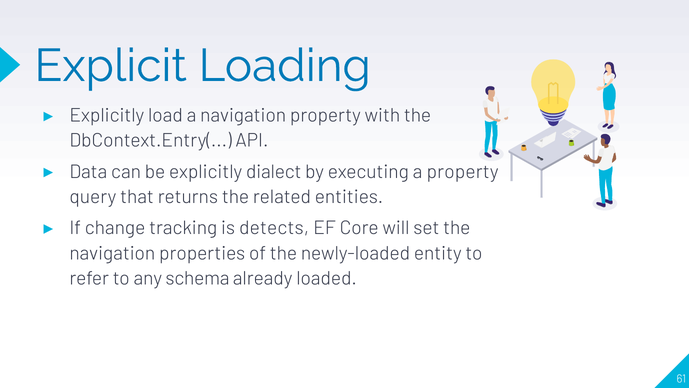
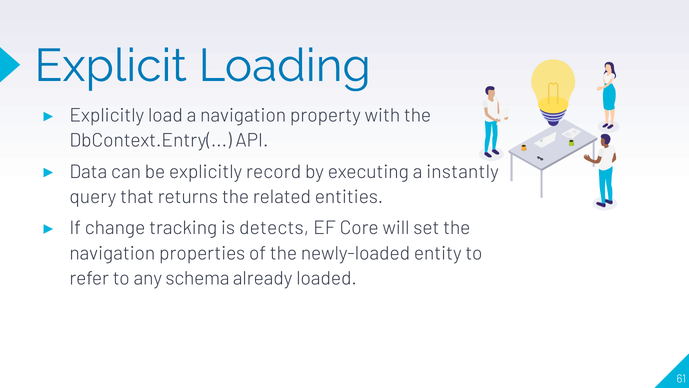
dialect: dialect -> record
a property: property -> instantly
